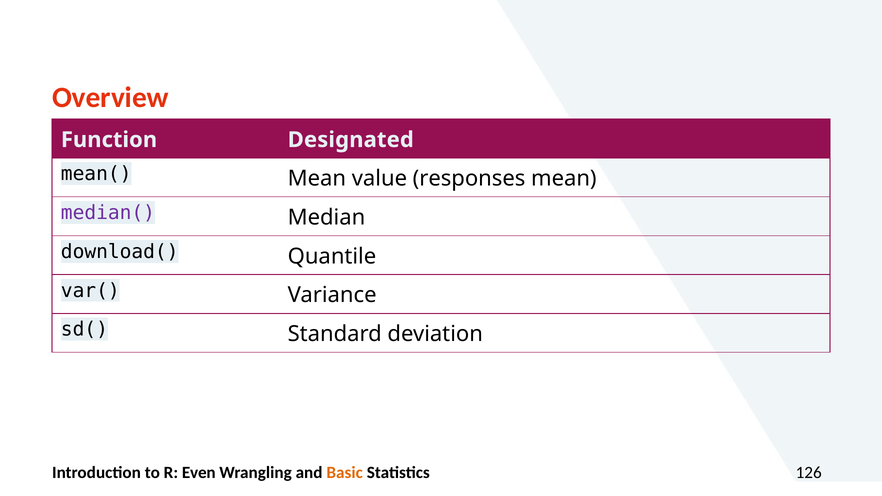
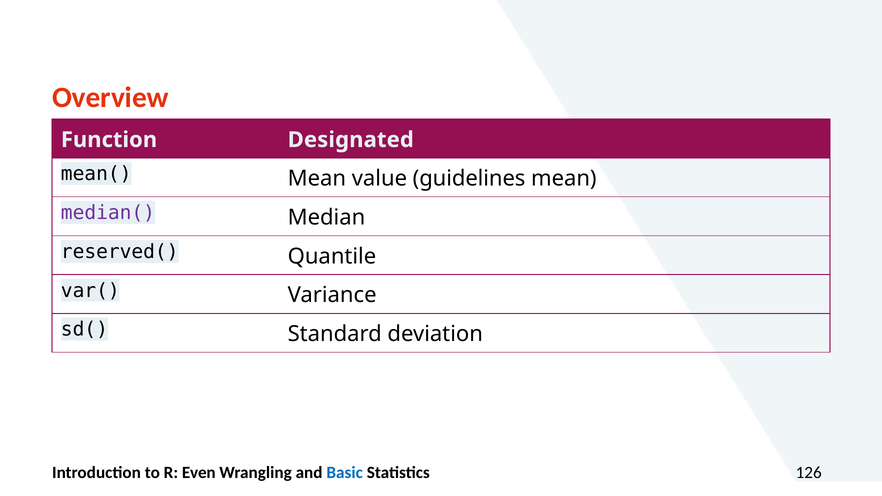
responses: responses -> guidelines
download(: download( -> reserved(
Basic colour: orange -> blue
